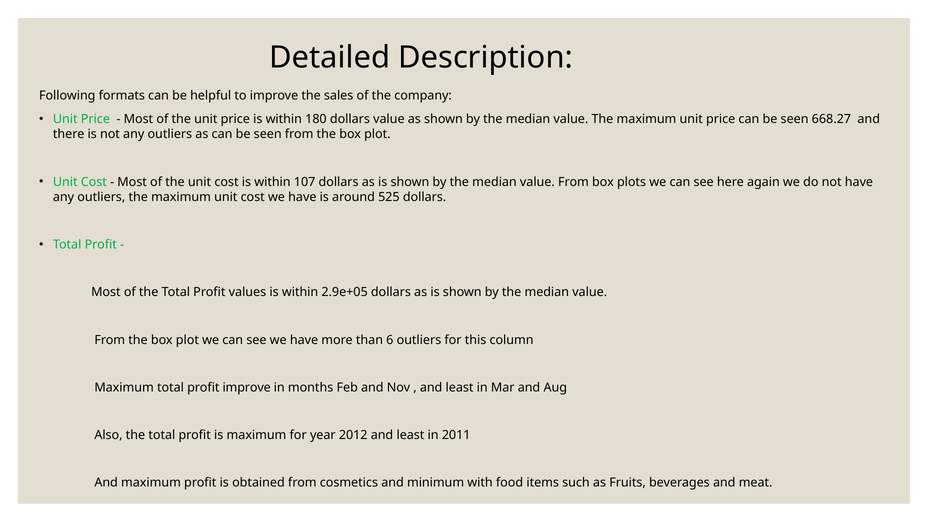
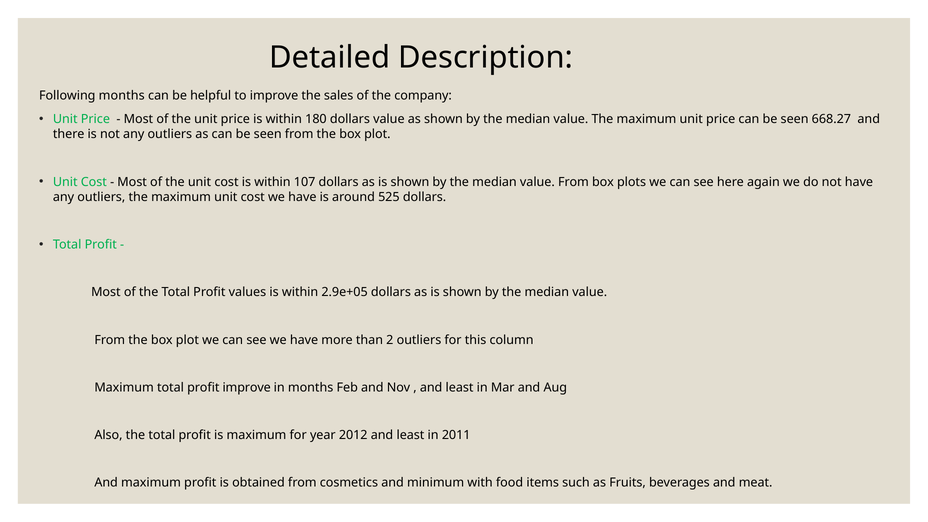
Following formats: formats -> months
6: 6 -> 2
